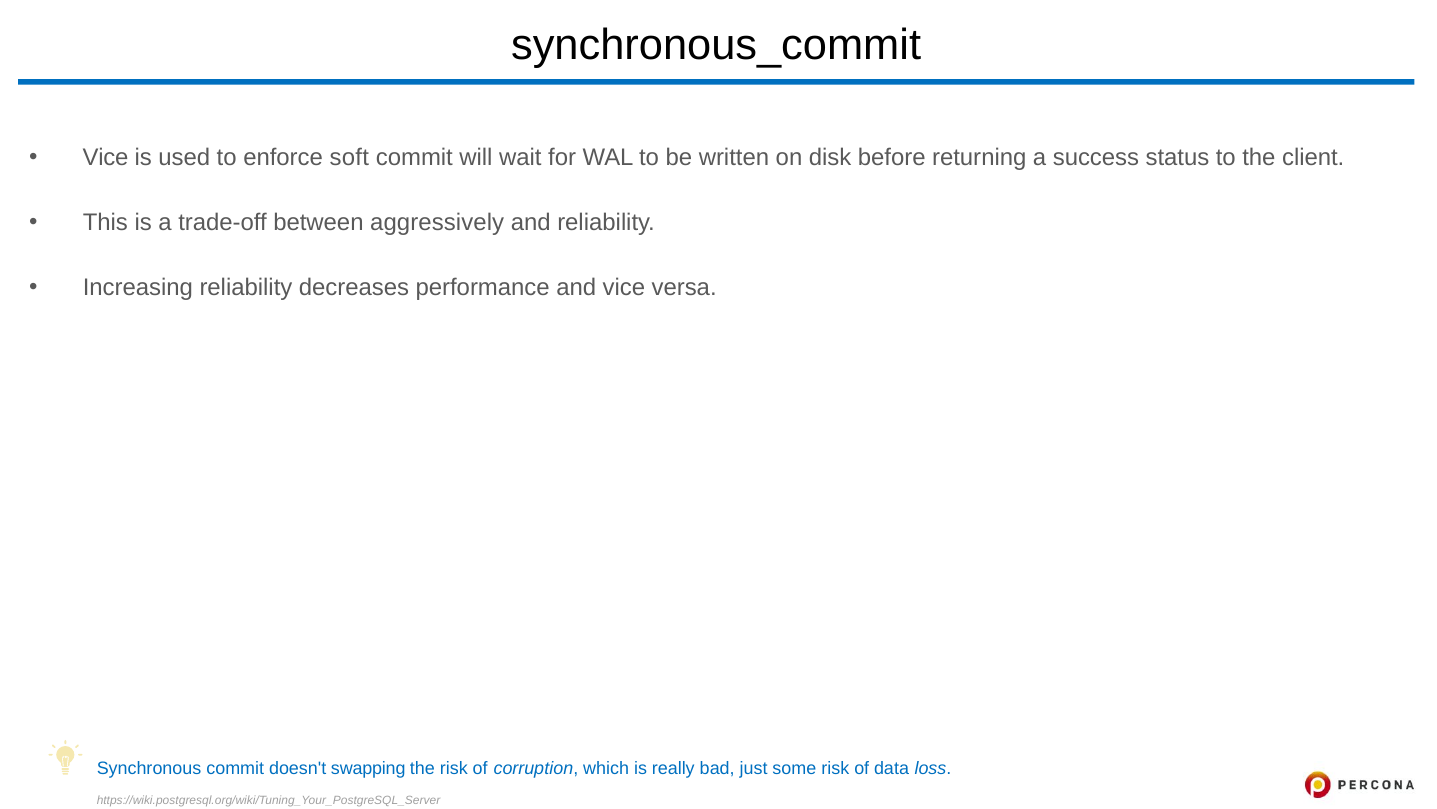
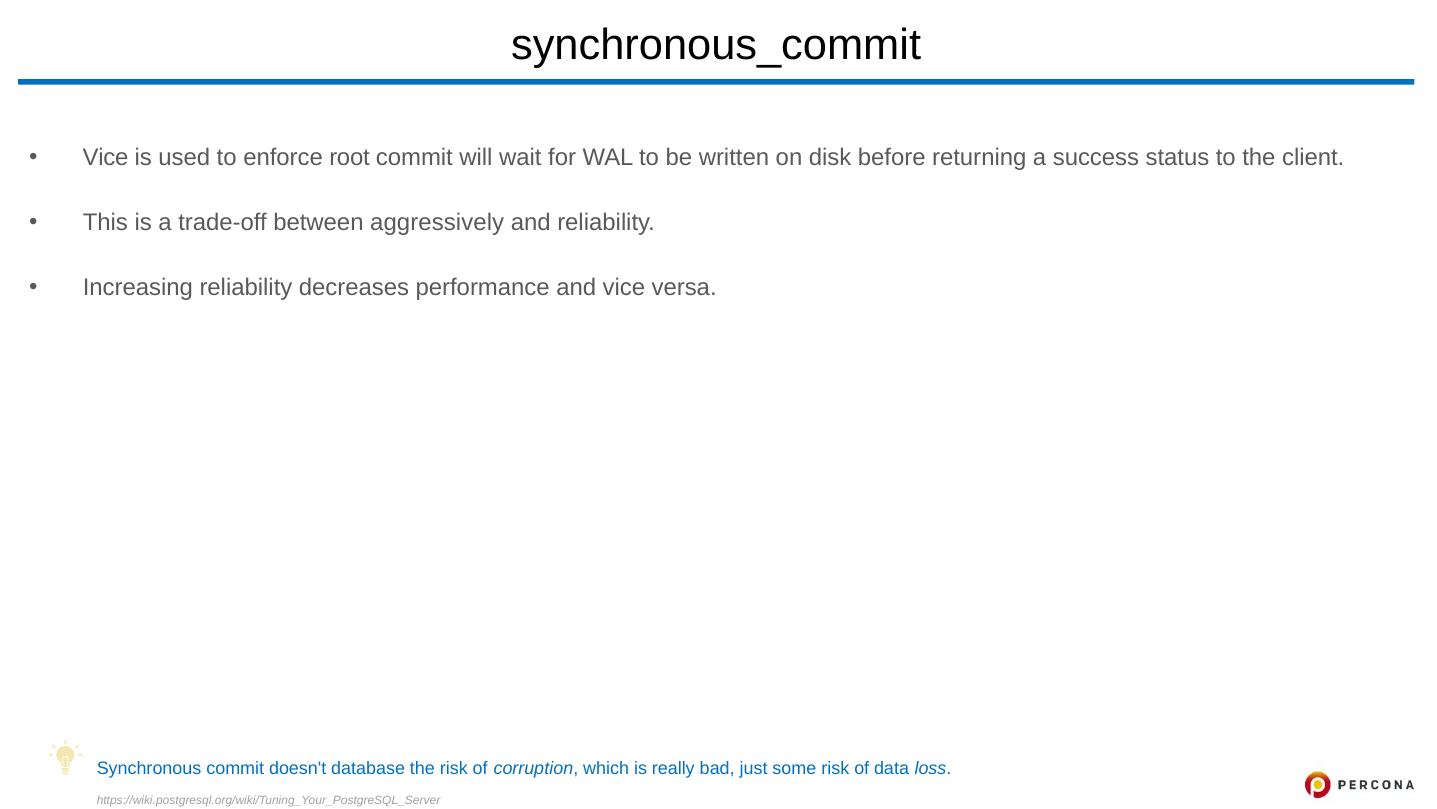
soft: soft -> root
swapping: swapping -> database
